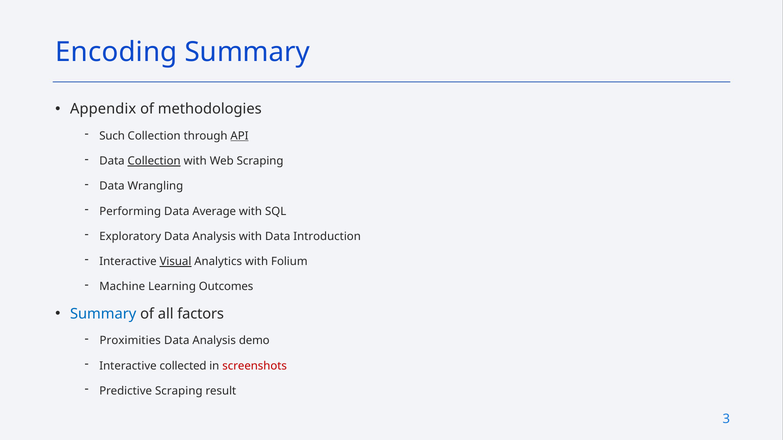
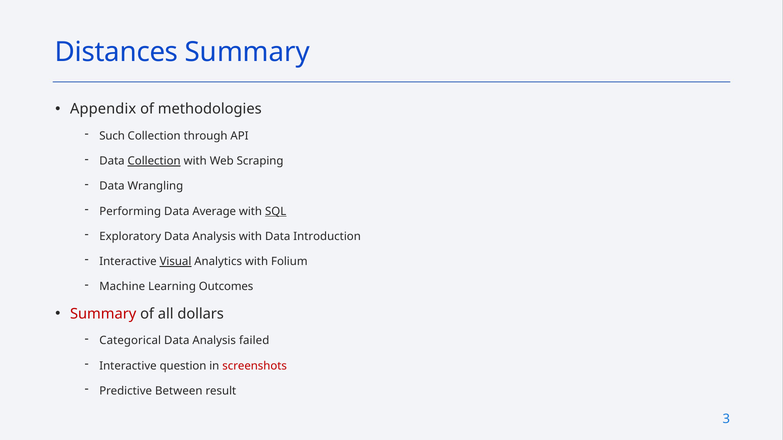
Encoding: Encoding -> Distances
API underline: present -> none
SQL underline: none -> present
Summary at (103, 314) colour: blue -> red
factors: factors -> dollars
Proximities: Proximities -> Categorical
demo: demo -> failed
collected: collected -> question
Predictive Scraping: Scraping -> Between
